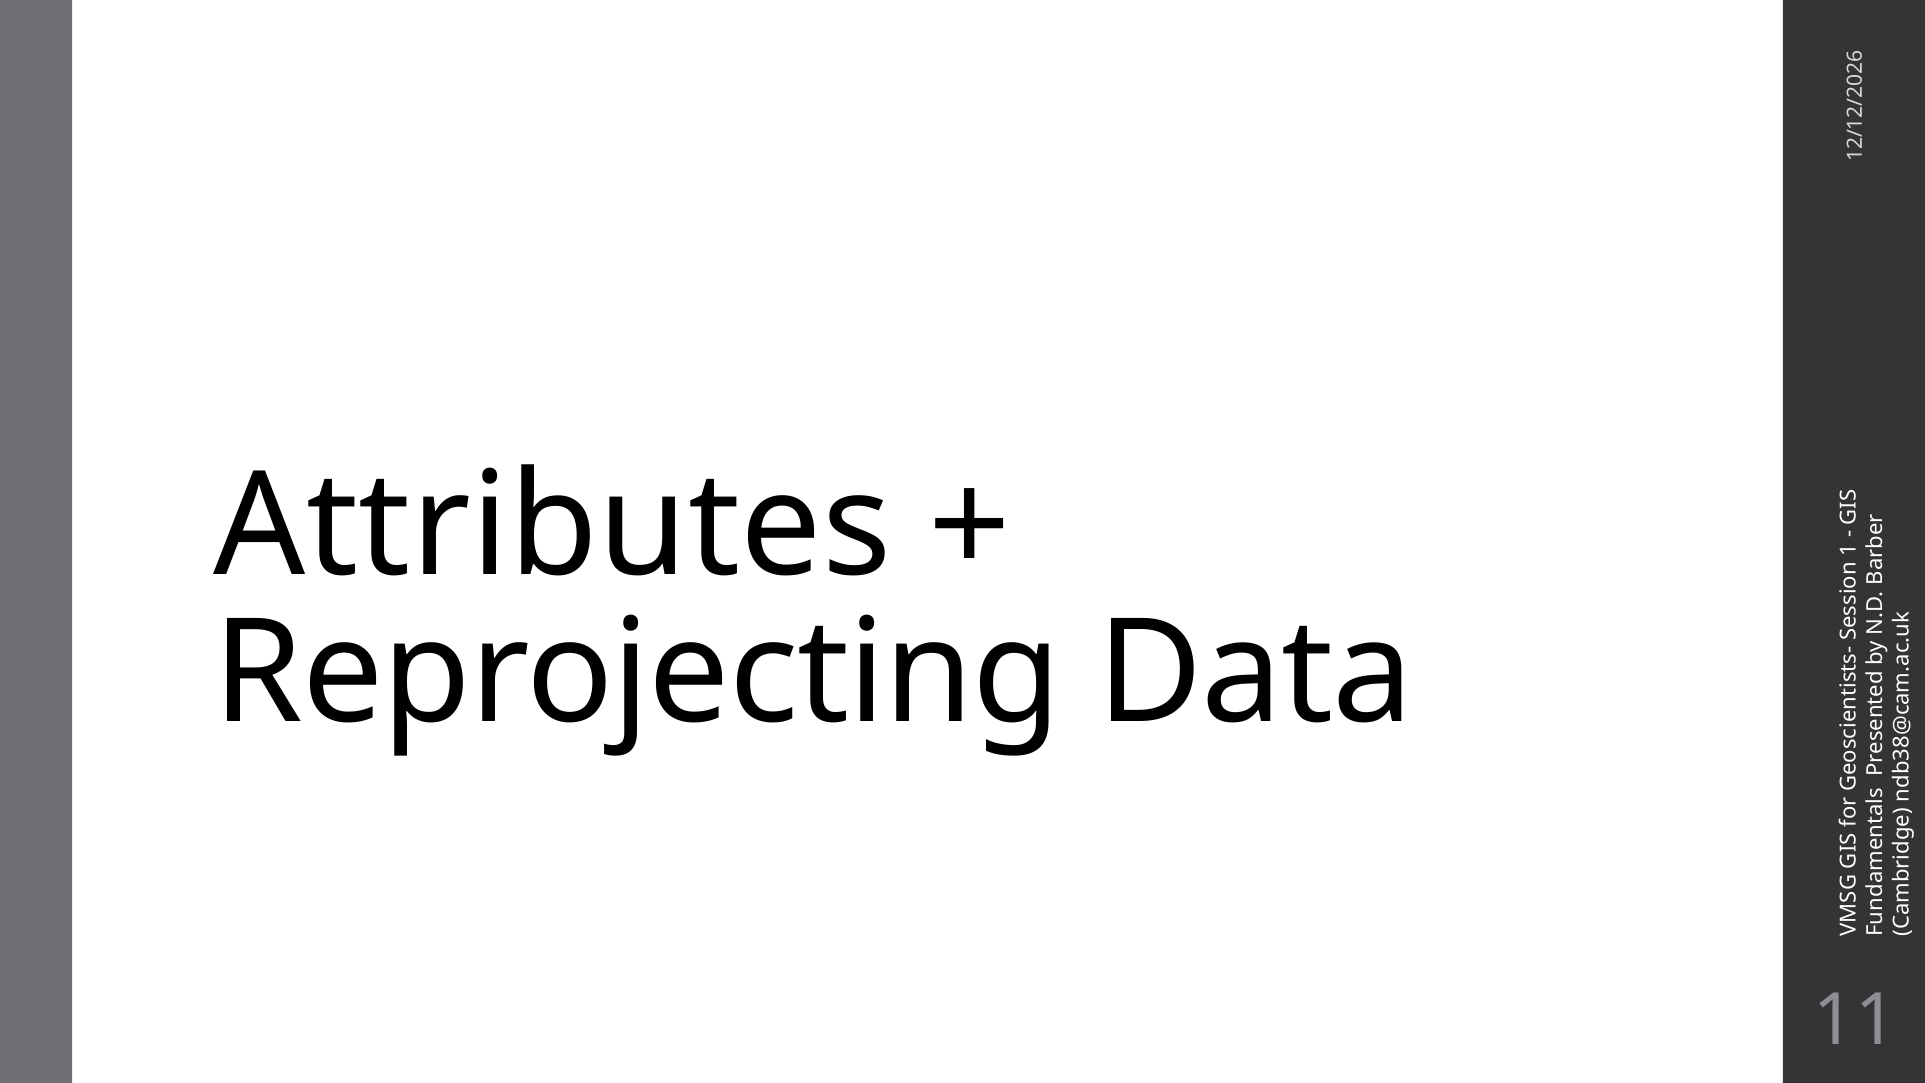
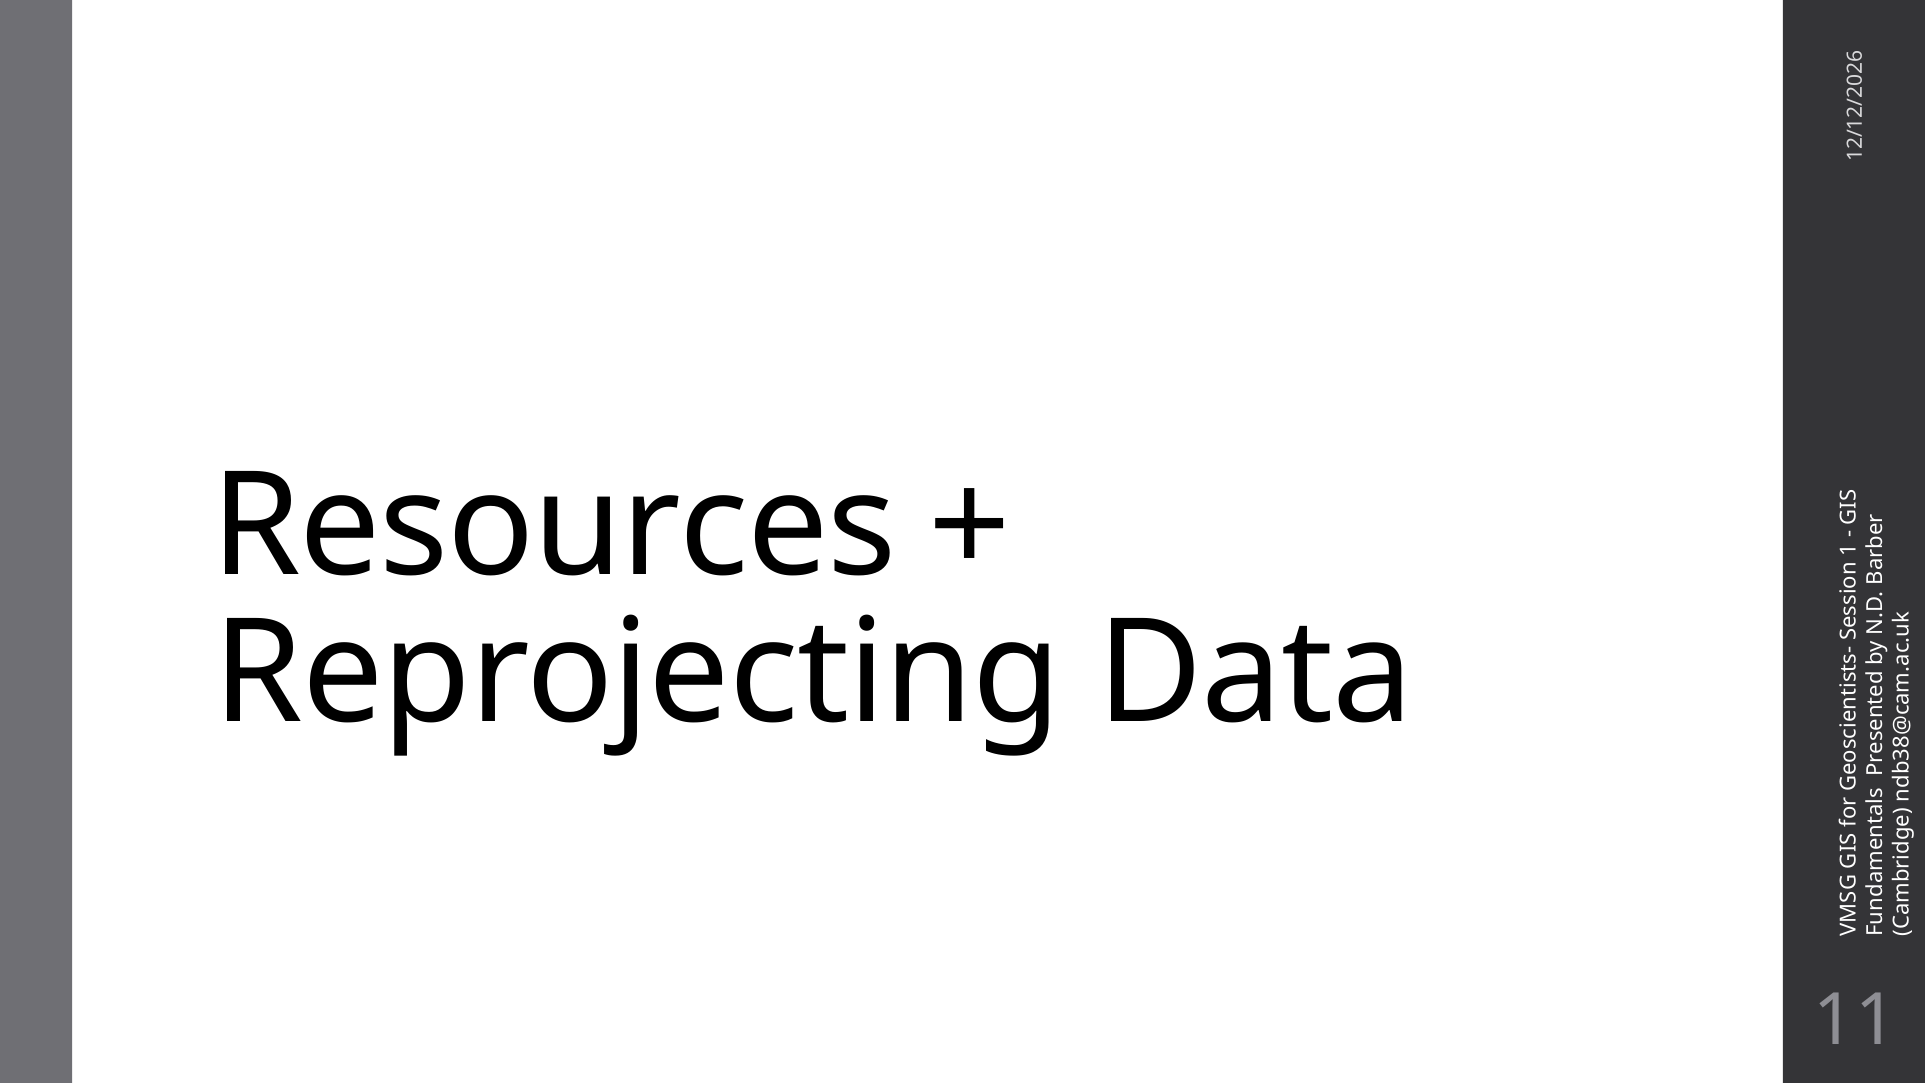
Attributes: Attributes -> Resources
